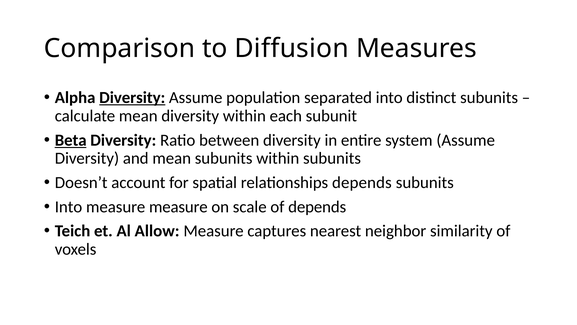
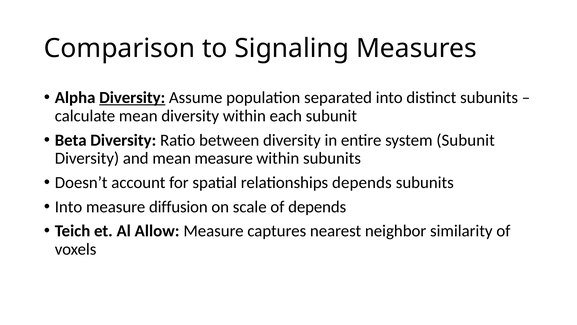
Diffusion: Diffusion -> Signaling
Beta underline: present -> none
system Assume: Assume -> Subunit
mean subunits: subunits -> measure
measure measure: measure -> diffusion
